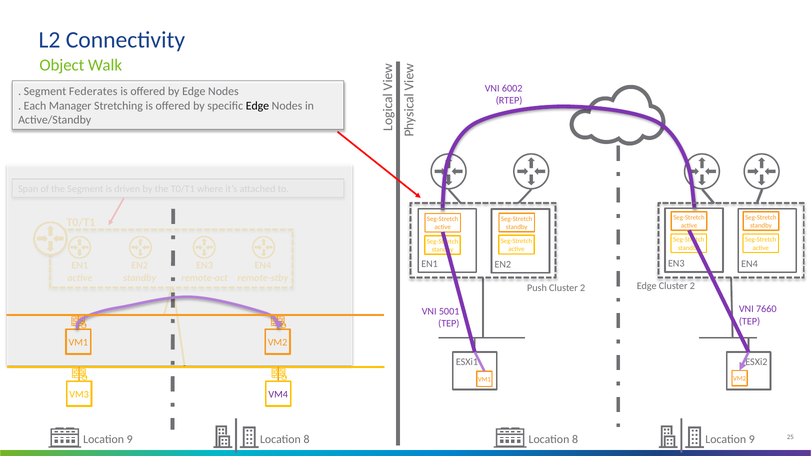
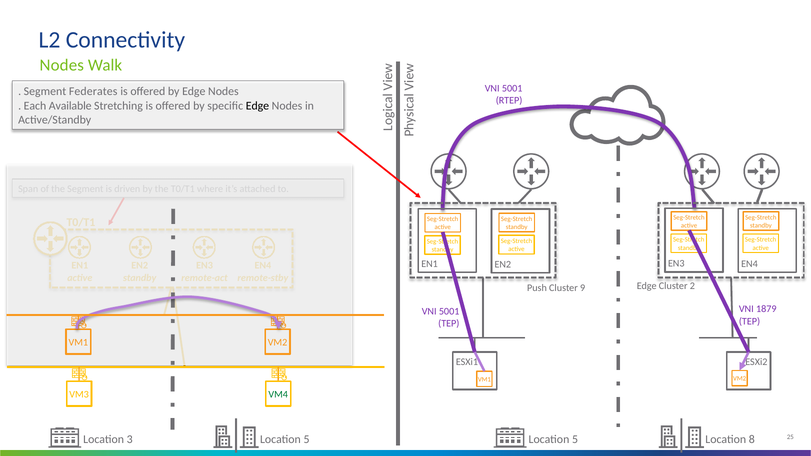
Object at (62, 65): Object -> Nodes
6002 at (512, 88): 6002 -> 5001
Manager: Manager -> Available
2 at (583, 288): 2 -> 9
7660: 7660 -> 1879
VM4 colour: purple -> green
9 at (130, 439): 9 -> 3
8 at (307, 439): 8 -> 5
8 at (575, 439): 8 -> 5
9 at (752, 439): 9 -> 8
